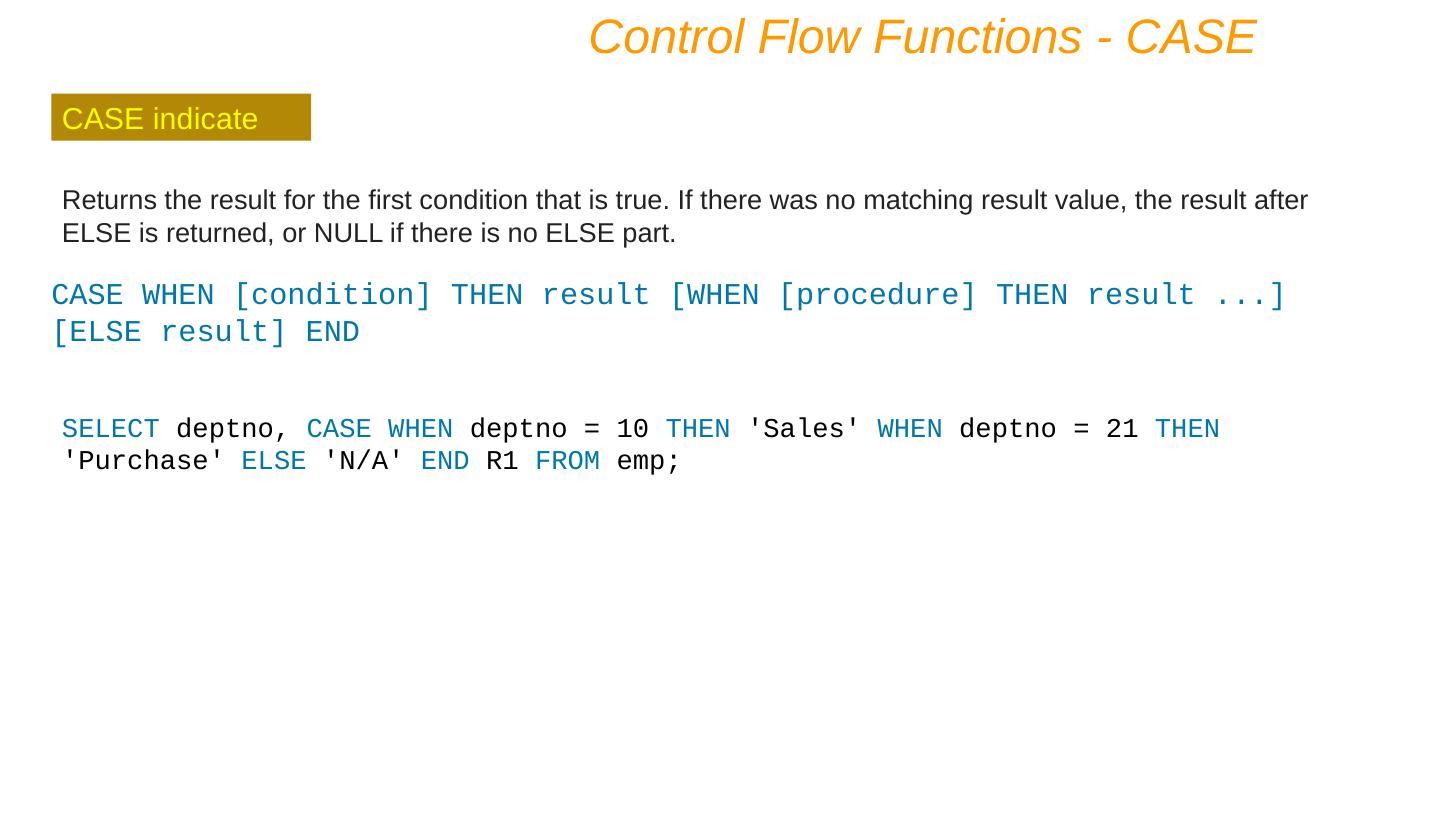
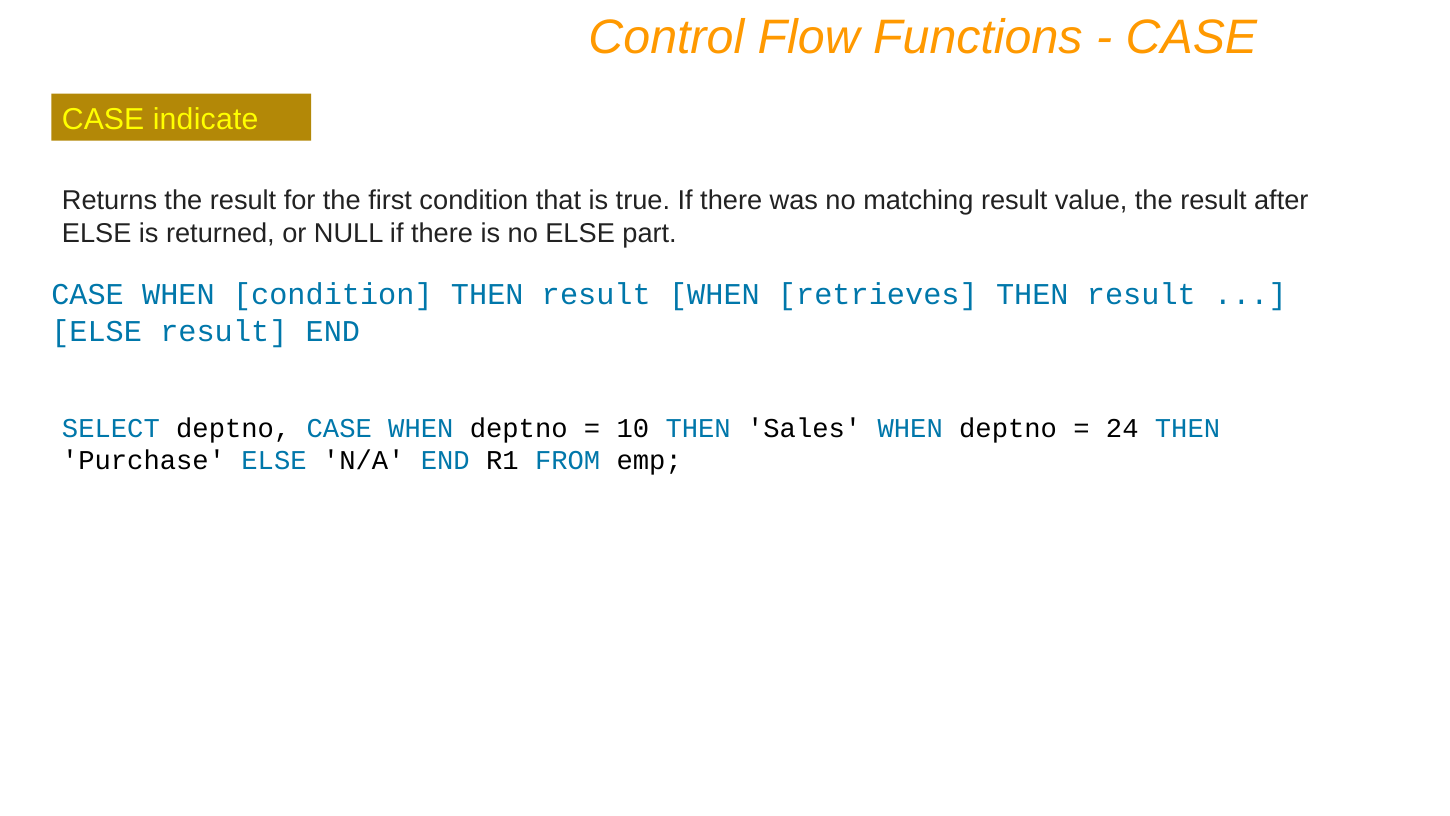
procedure: procedure -> retrieves
21: 21 -> 24
